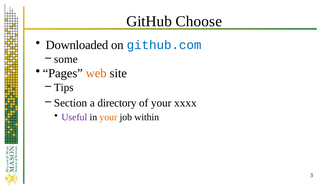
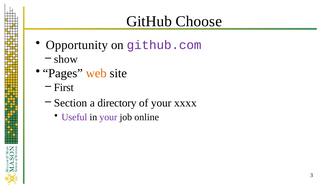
Downloaded: Downloaded -> Opportunity
github.com colour: blue -> purple
some: some -> show
Tips: Tips -> First
your at (108, 117) colour: orange -> purple
within: within -> online
